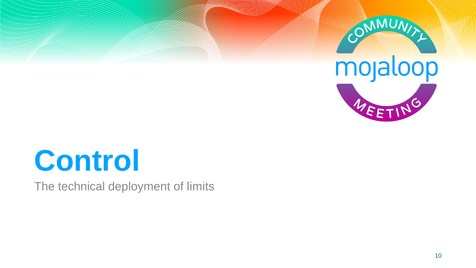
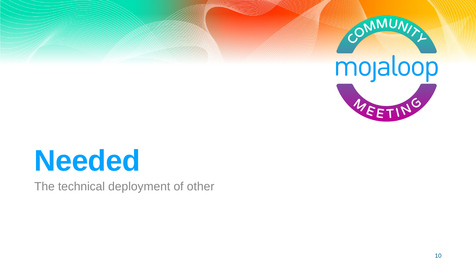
Control: Control -> Needed
limits: limits -> other
